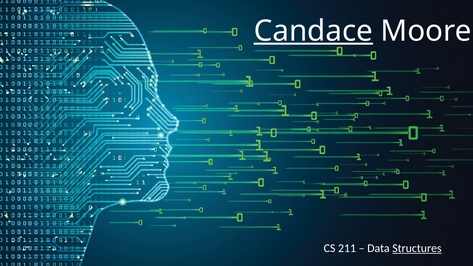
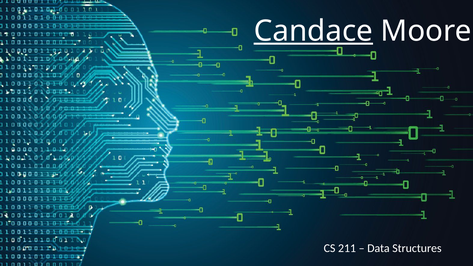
Structures underline: present -> none
